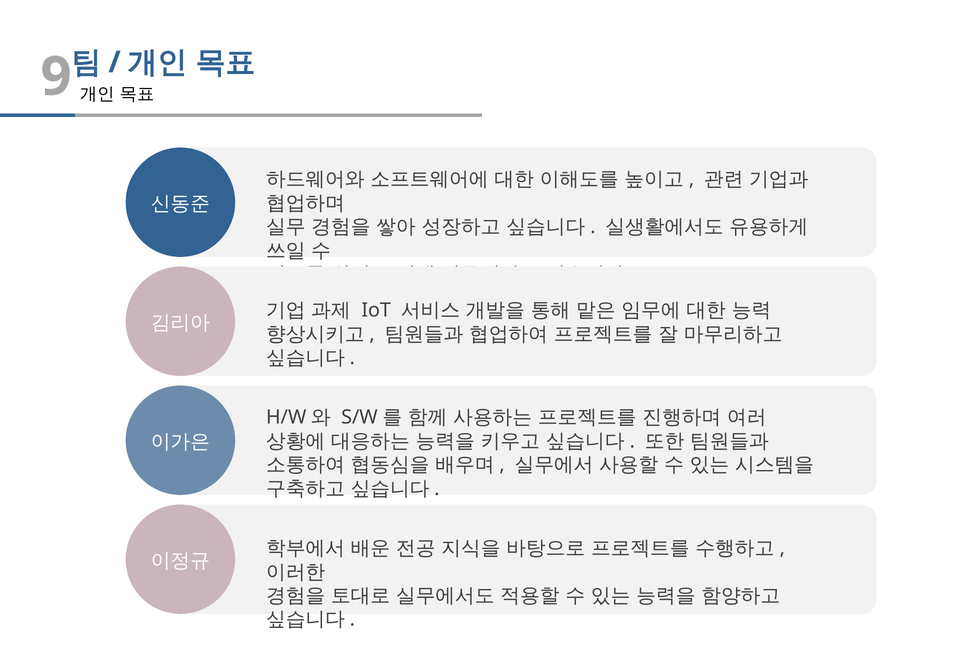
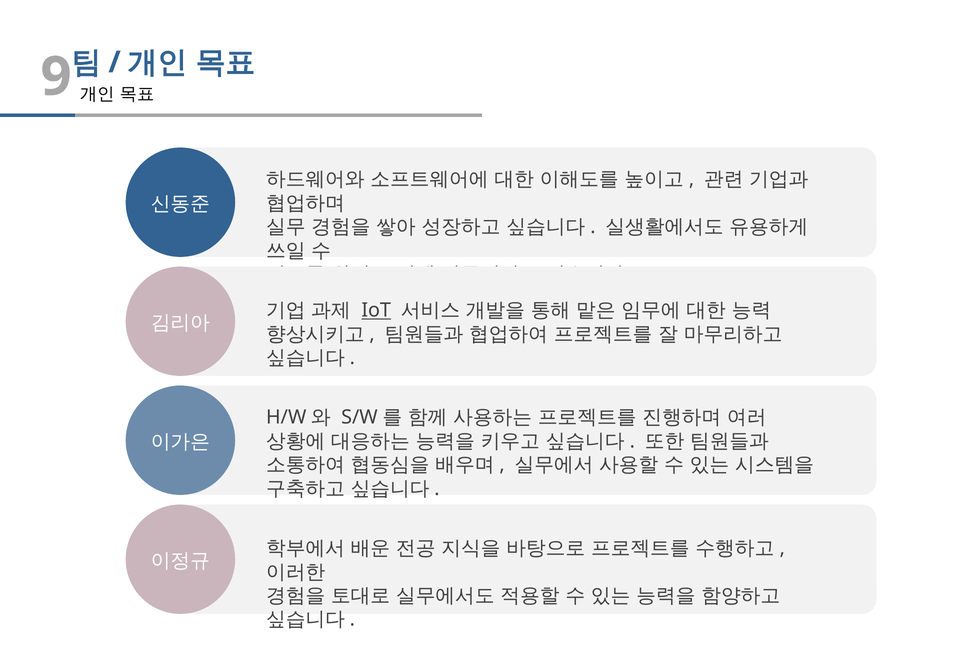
IoT underline: none -> present
